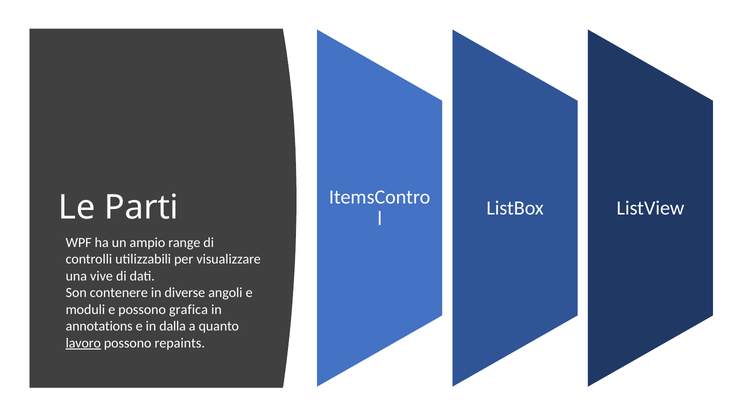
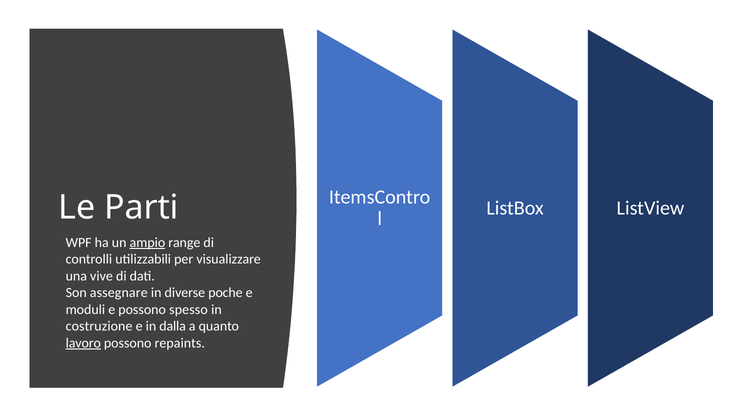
ampio underline: none -> present
contenere: contenere -> assegnare
angoli: angoli -> poche
grafica: grafica -> spesso
annotations: annotations -> costruzione
